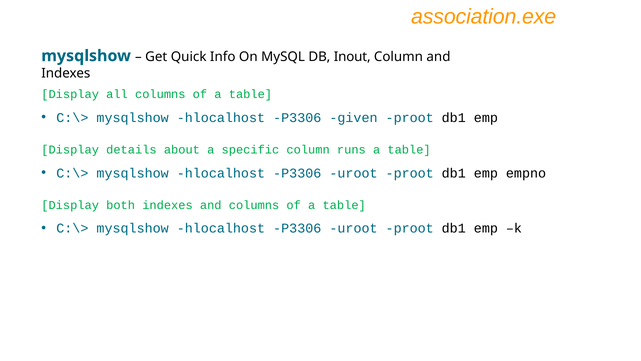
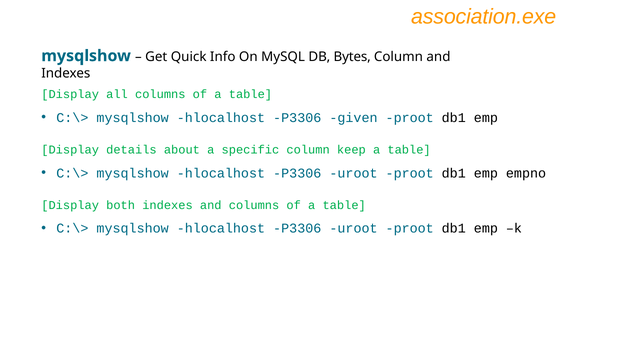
Inout: Inout -> Bytes
runs: runs -> keep
